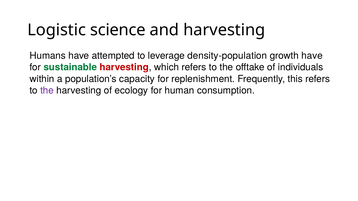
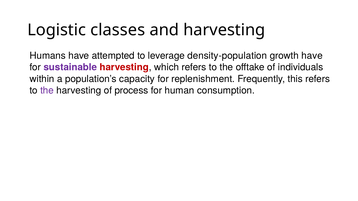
science: science -> classes
sustainable colour: green -> purple
ecology: ecology -> process
